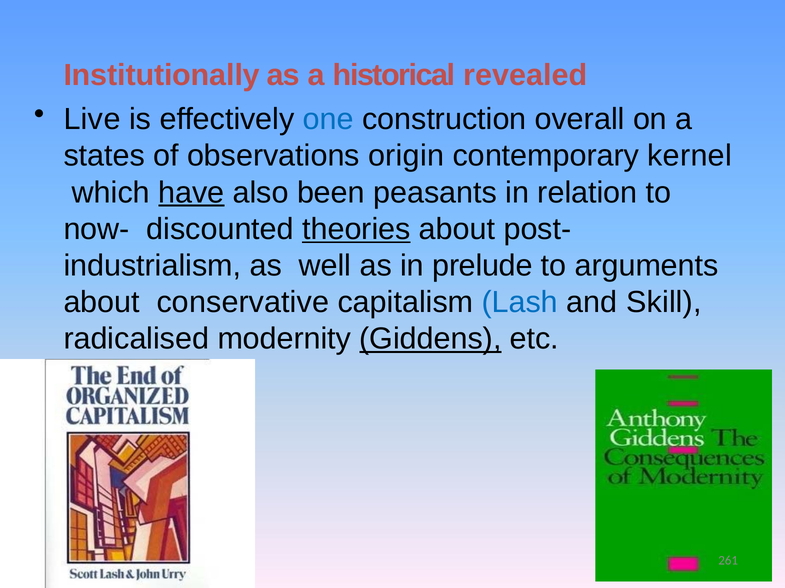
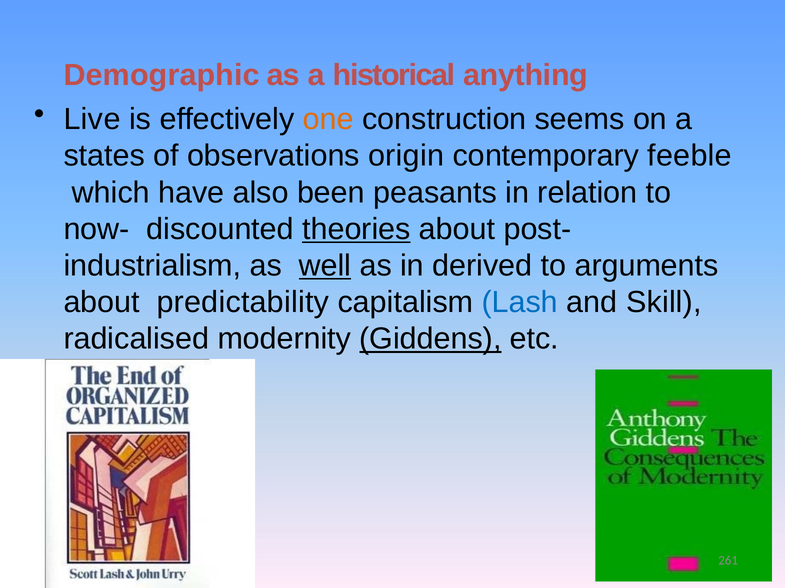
Institutionally: Institutionally -> Demographic
revealed: revealed -> anything
one colour: blue -> orange
overall: overall -> seems
kernel: kernel -> feeble
have underline: present -> none
well underline: none -> present
prelude: prelude -> derived
conservative: conservative -> predictability
